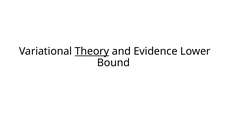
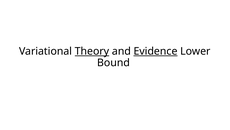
Evidence underline: none -> present
